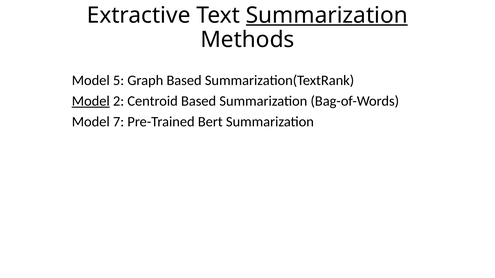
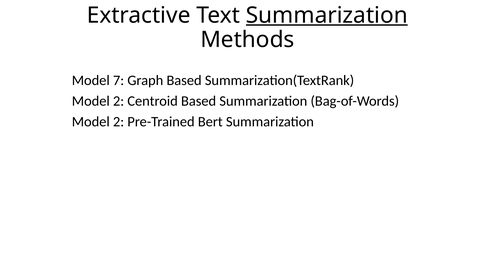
5: 5 -> 7
Model at (91, 101) underline: present -> none
7 at (119, 122): 7 -> 2
